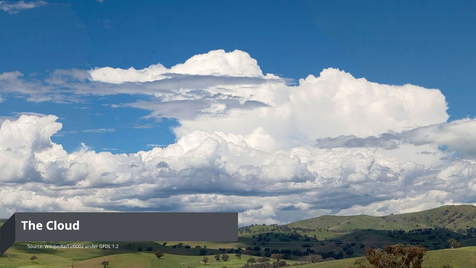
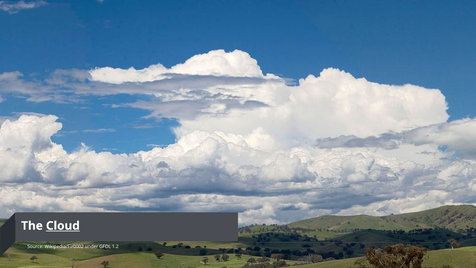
Cloud underline: none -> present
